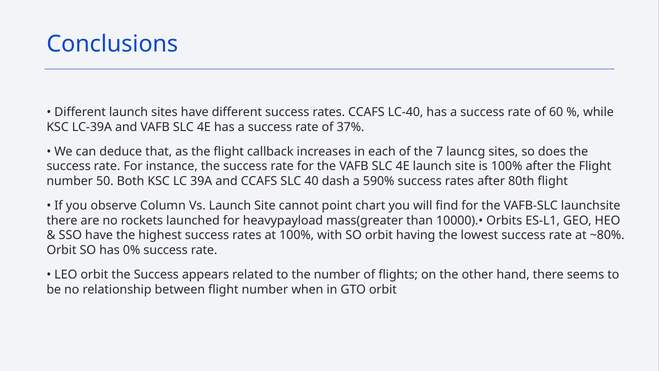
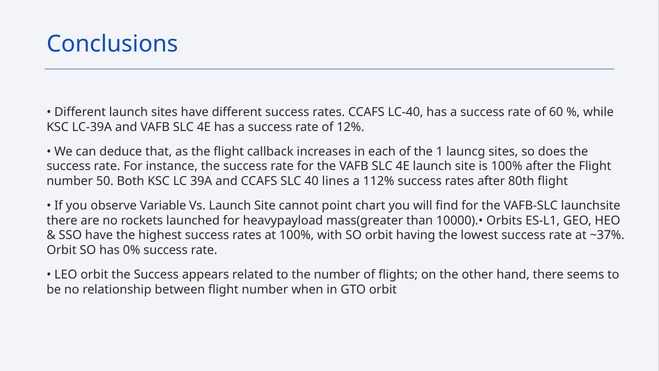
37%: 37% -> 12%
7: 7 -> 1
dash: dash -> lines
590%: 590% -> 112%
Column: Column -> Variable
~80%: ~80% -> ~37%
